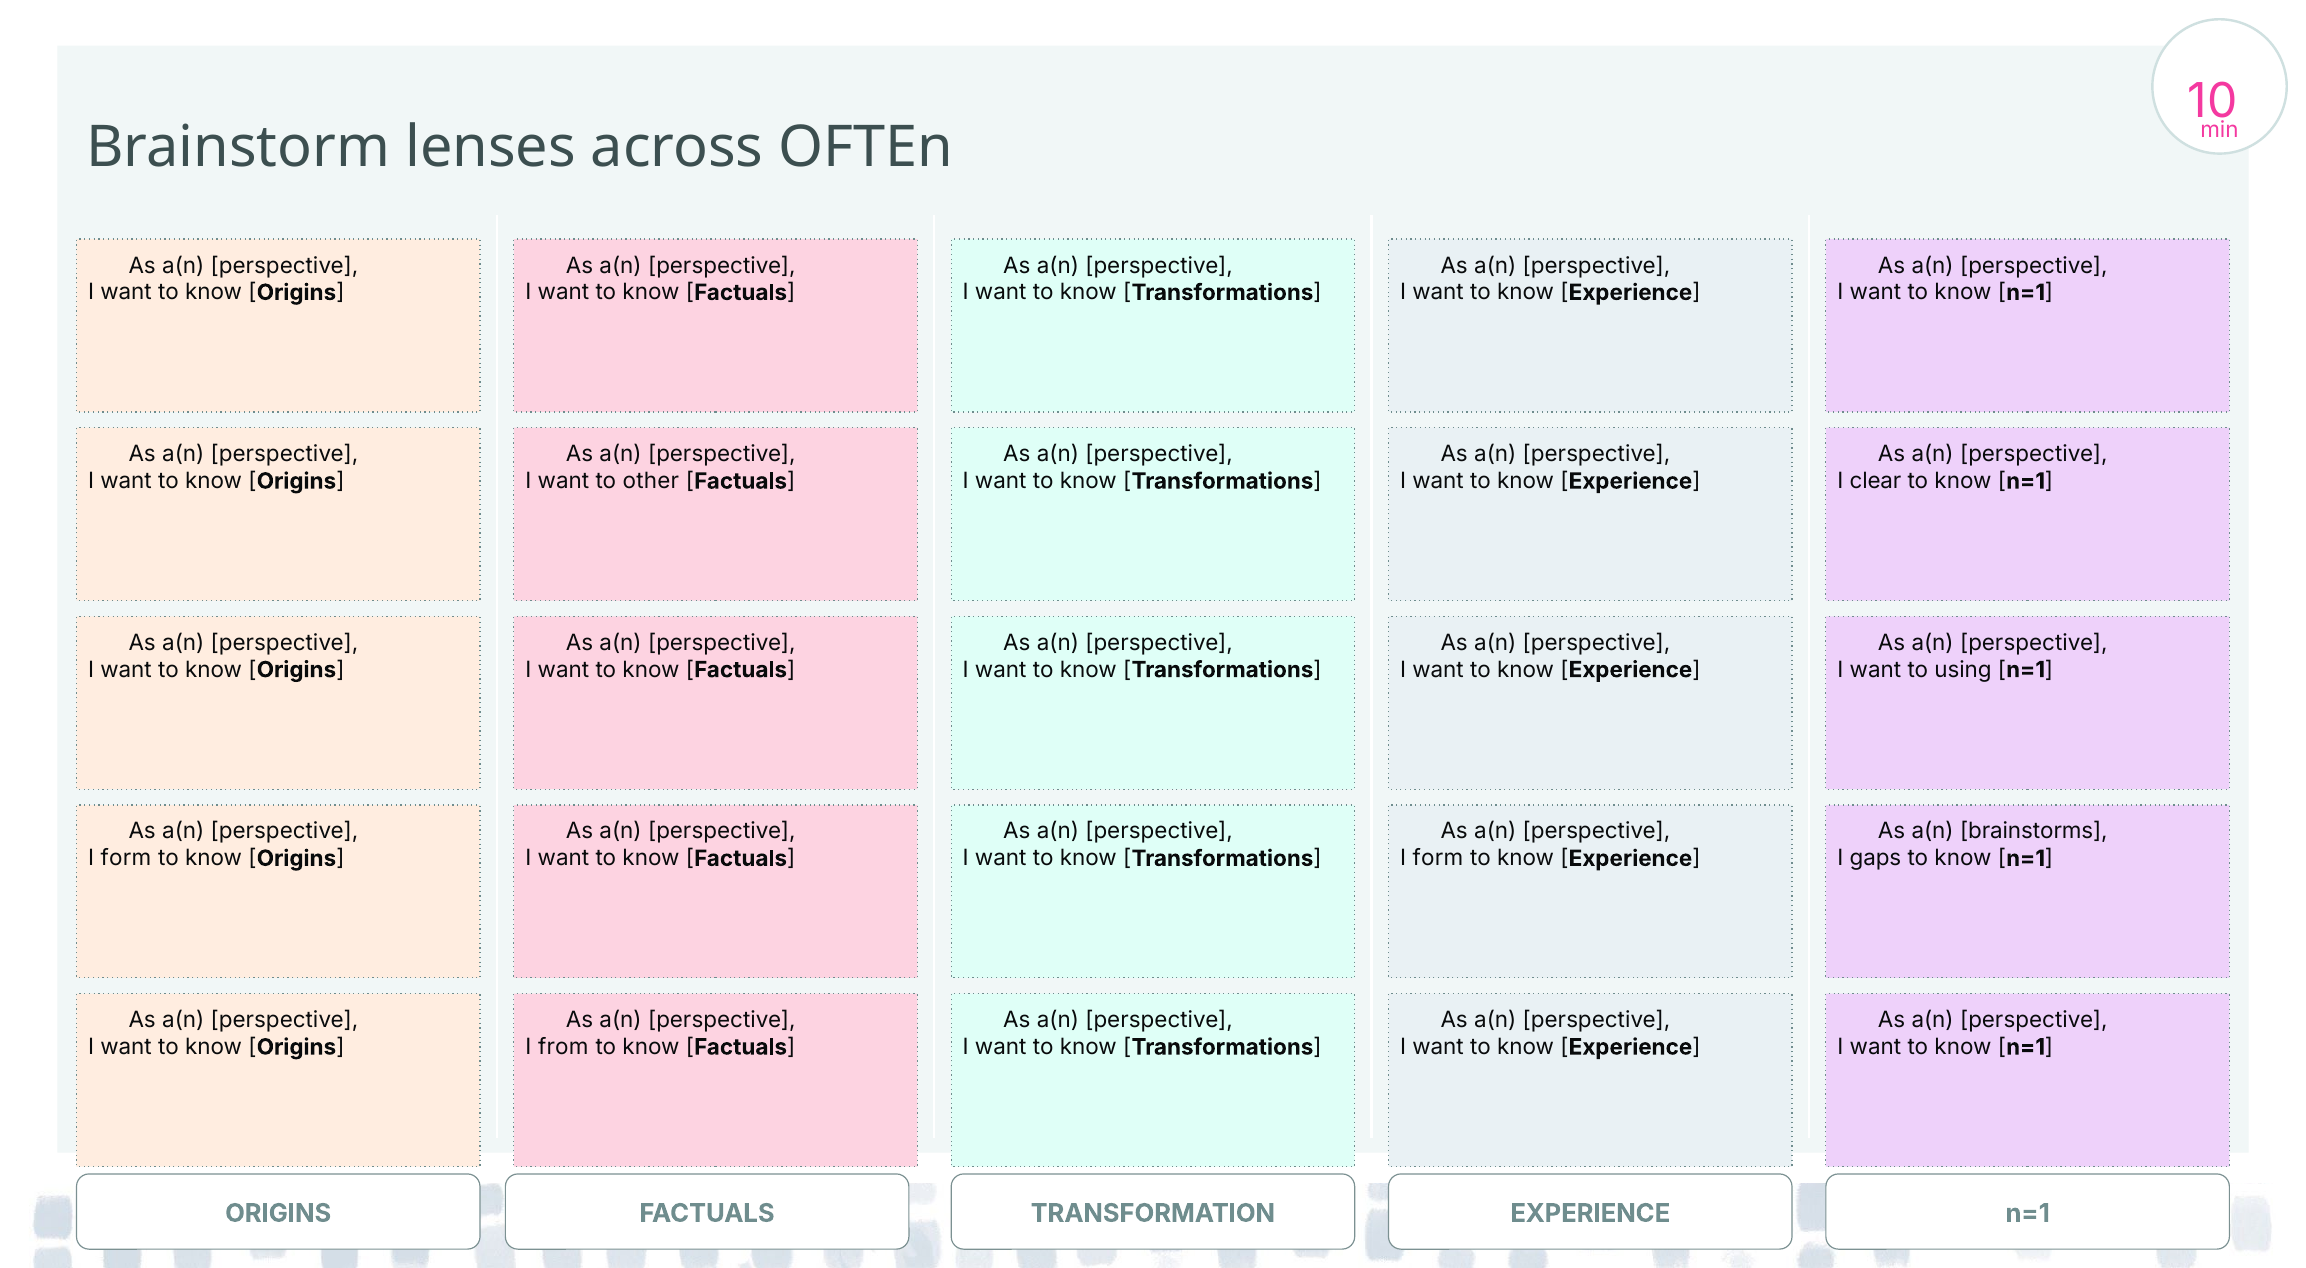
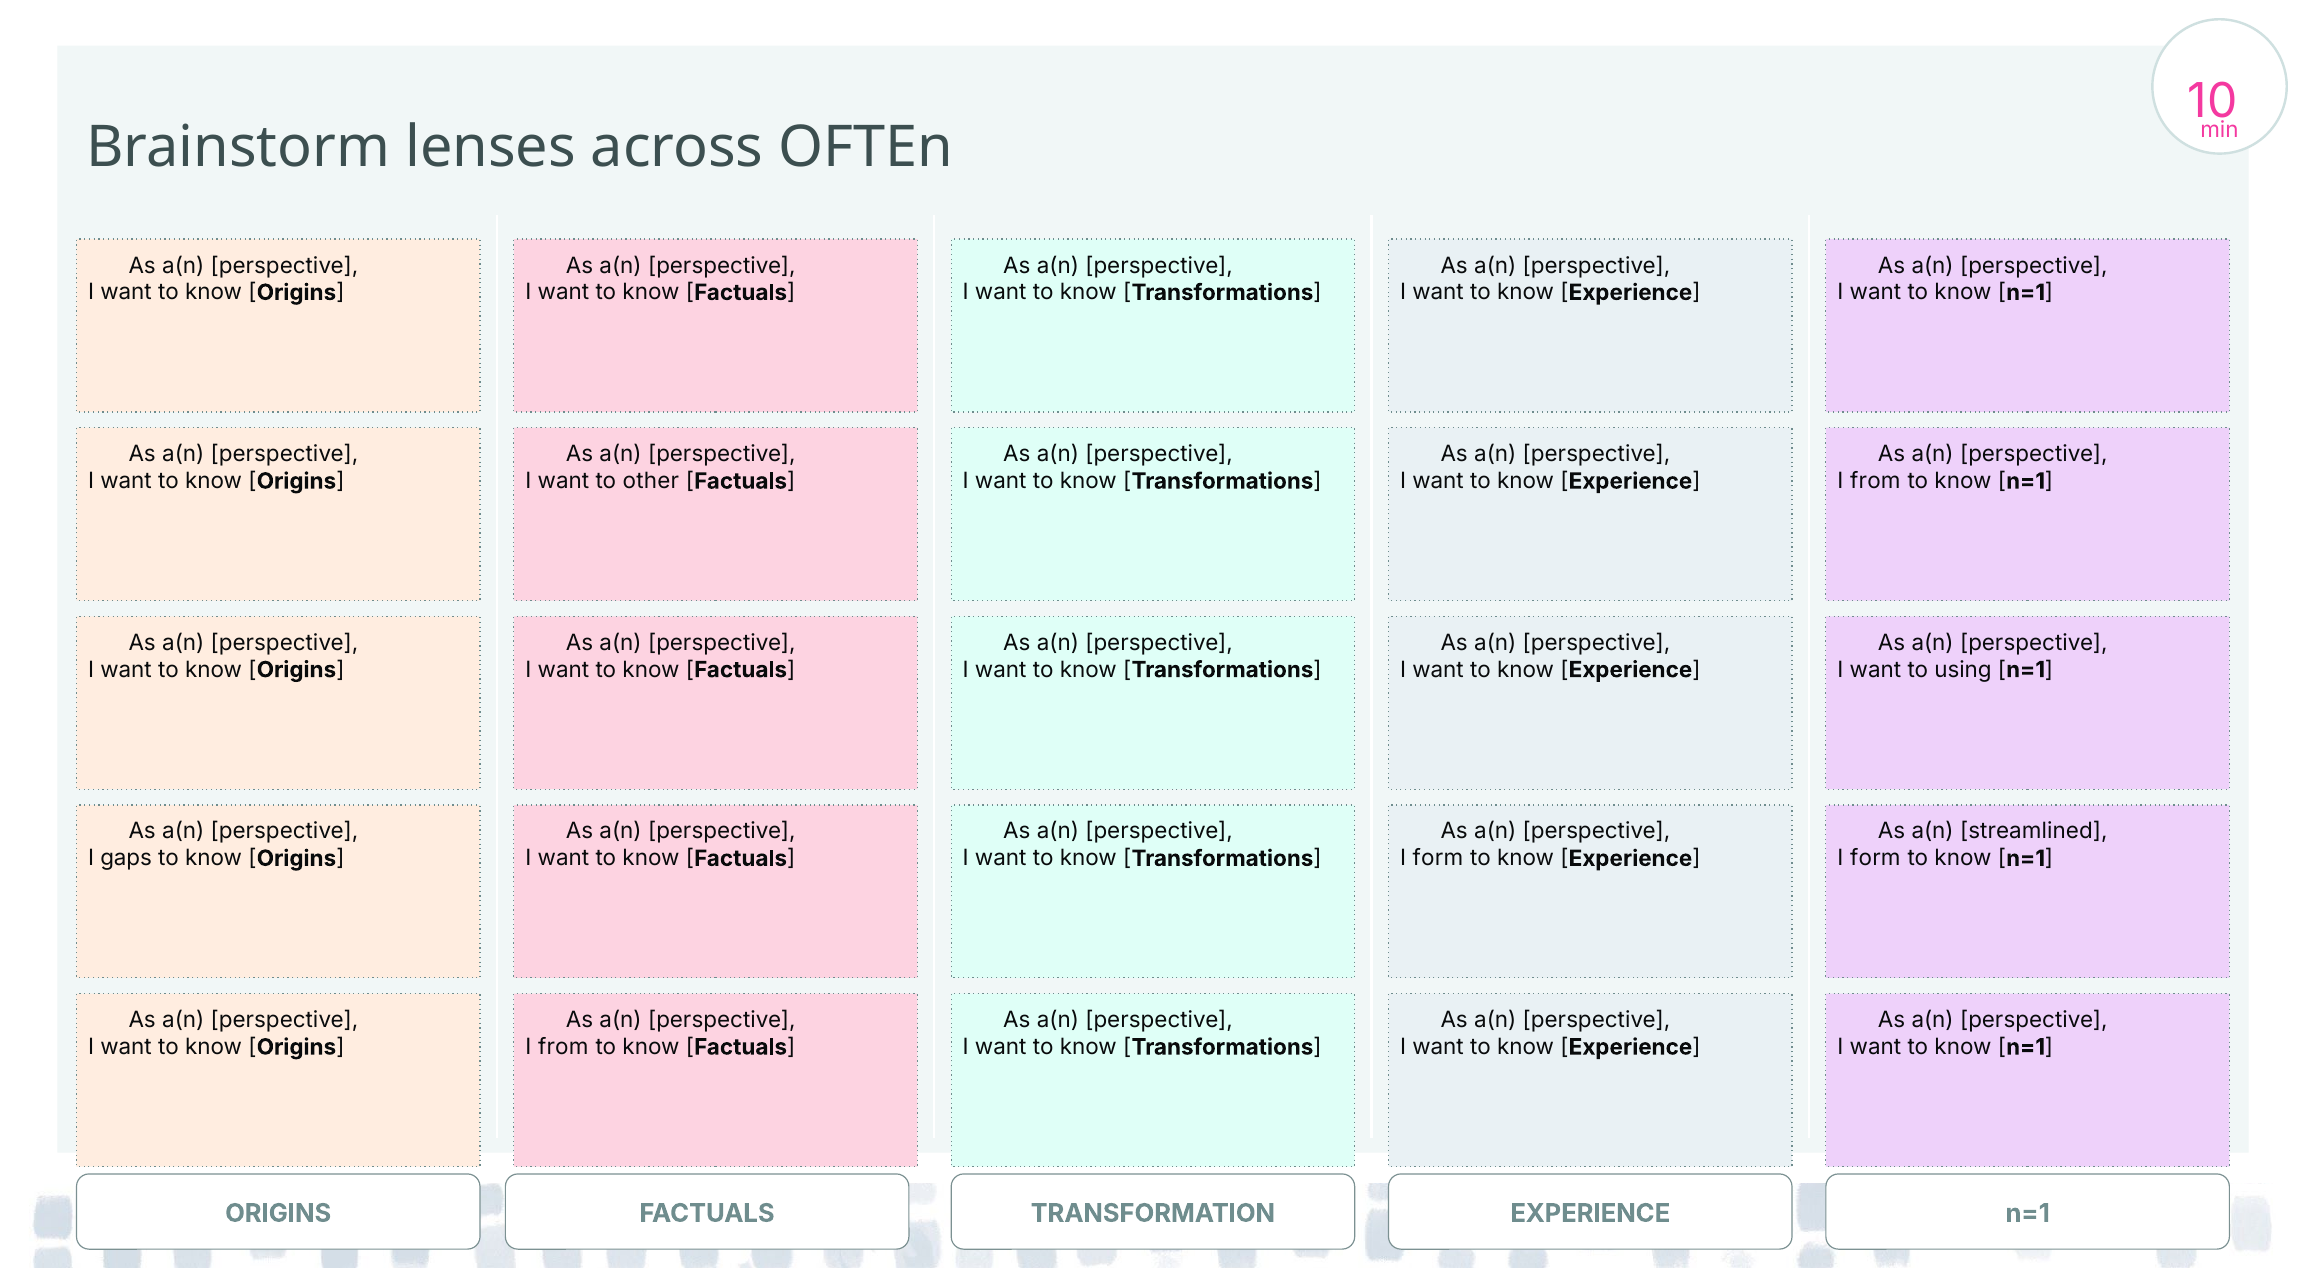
clear at (1876, 481): clear -> from
brainstorms: brainstorms -> streamlined
form at (126, 859): form -> gaps
gaps at (1875, 859): gaps -> form
